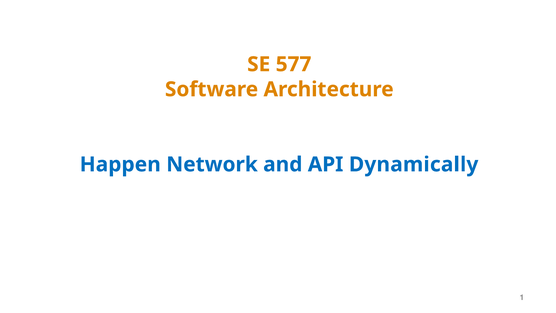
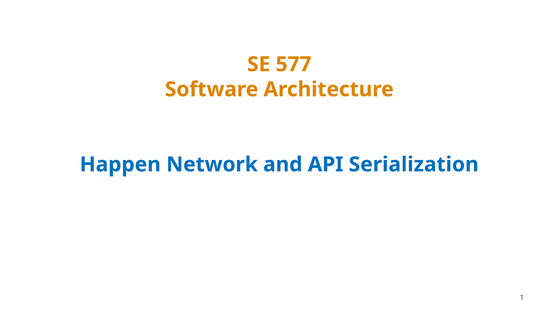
Dynamically: Dynamically -> Serialization
